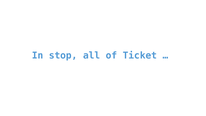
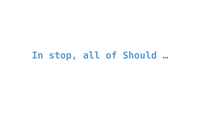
Ticket: Ticket -> Should
